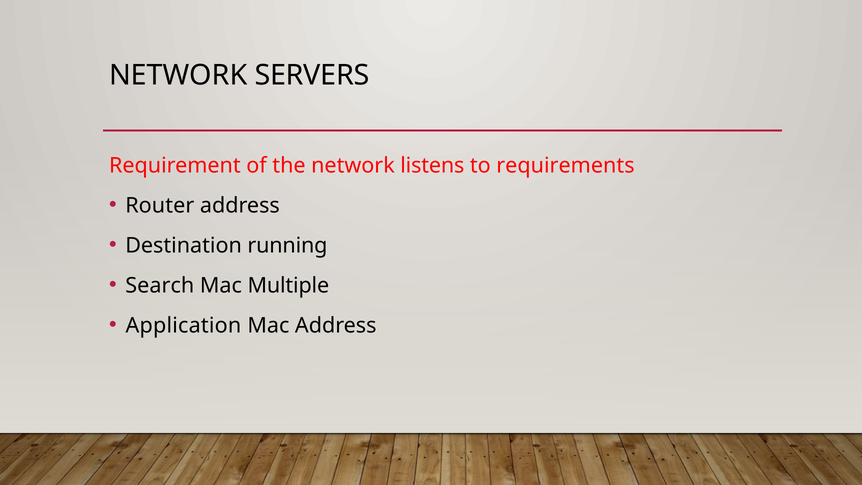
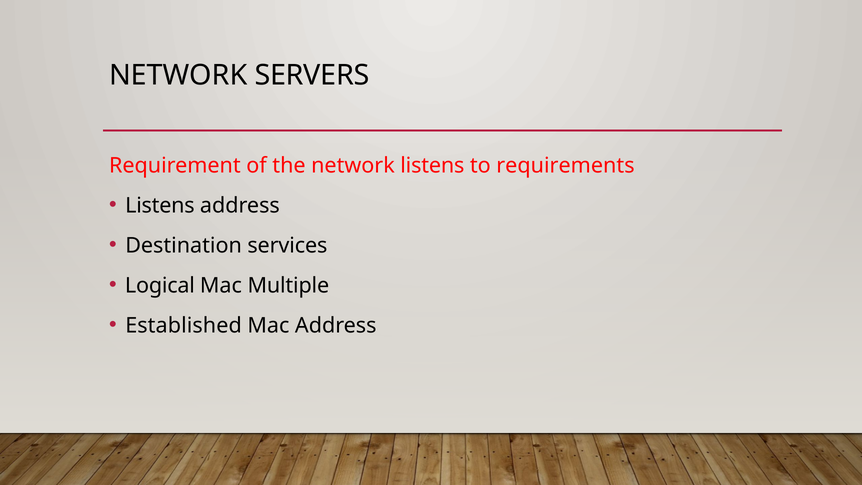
Router at (160, 205): Router -> Listens
running: running -> services
Search: Search -> Logical
Application: Application -> Established
